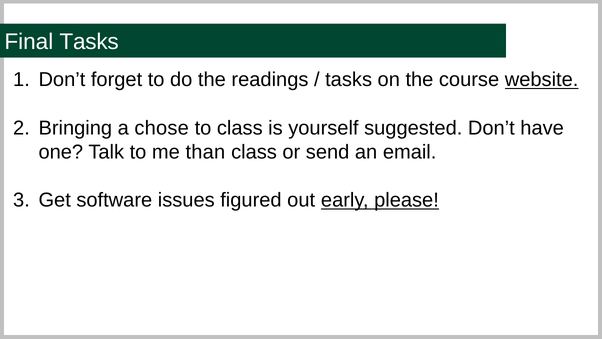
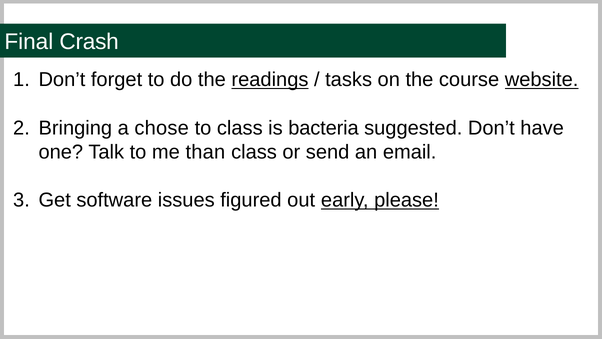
Final Tasks: Tasks -> Crash
readings underline: none -> present
yourself: yourself -> bacteria
